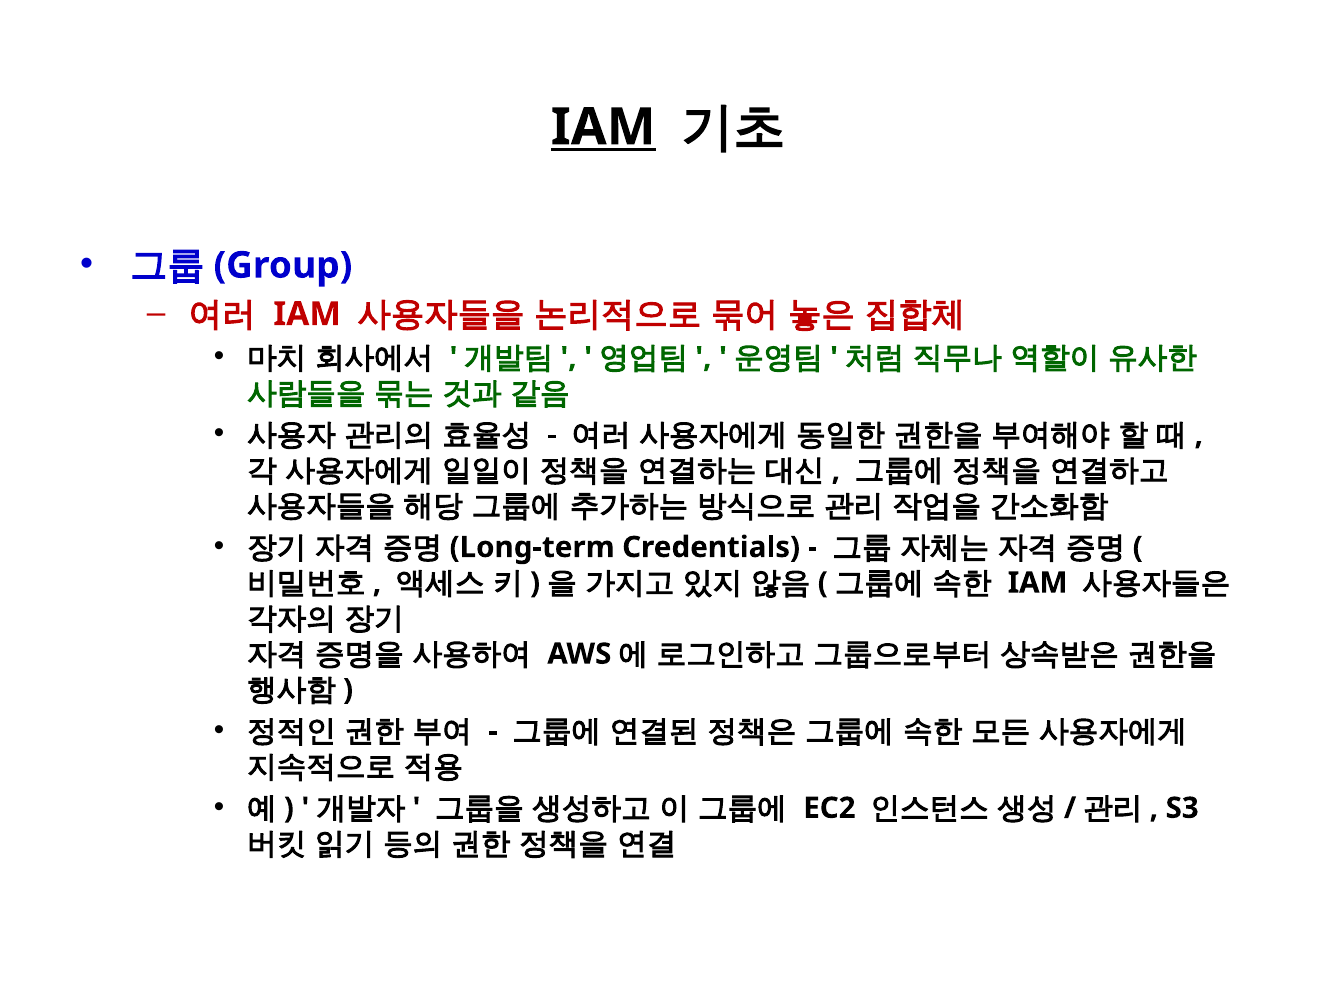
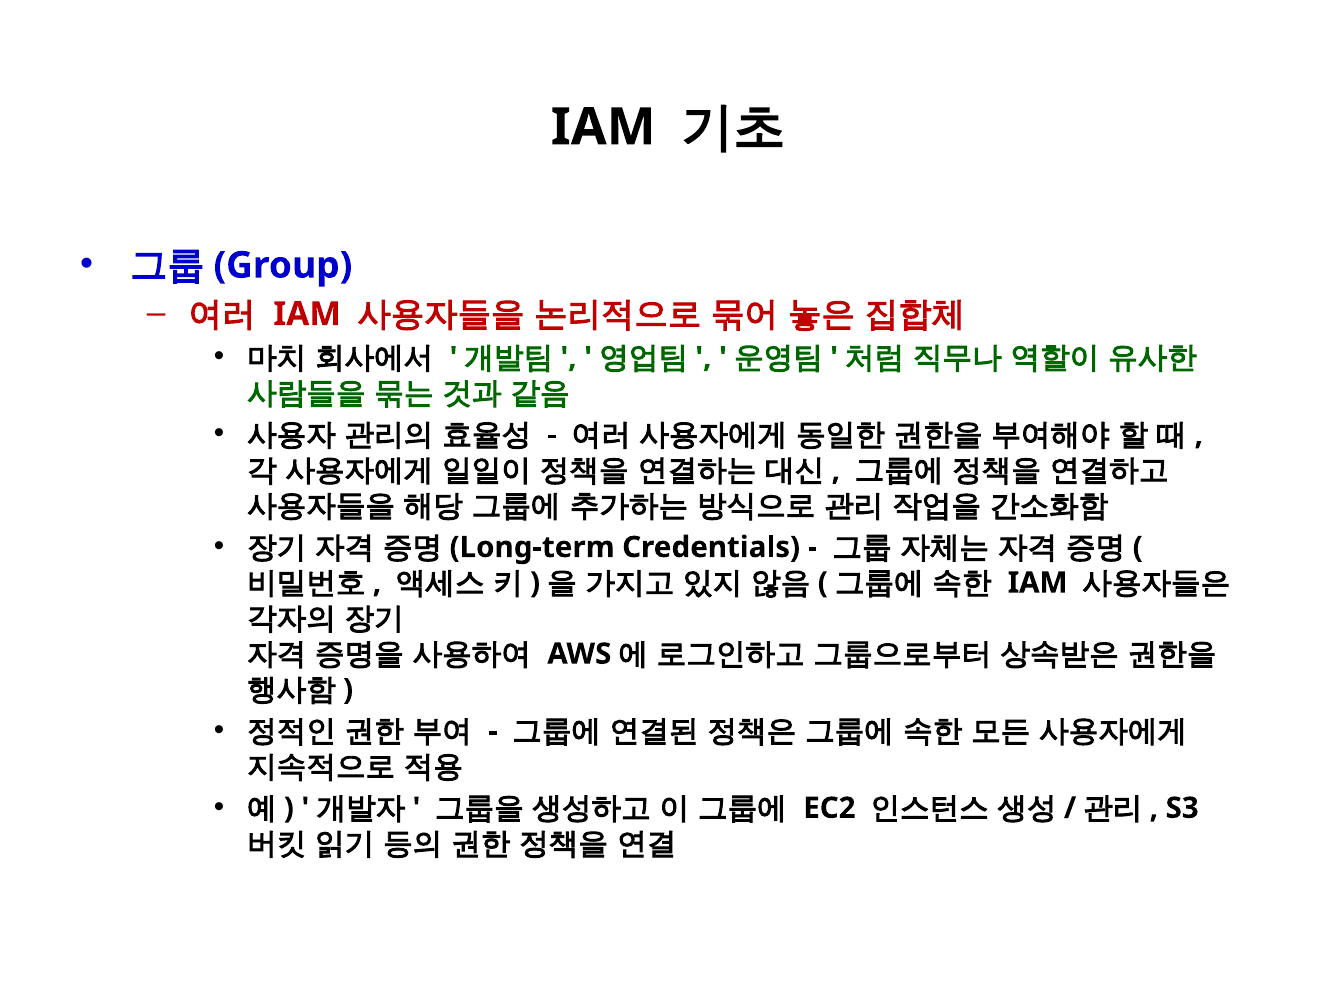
IAM at (603, 127) underline: present -> none
